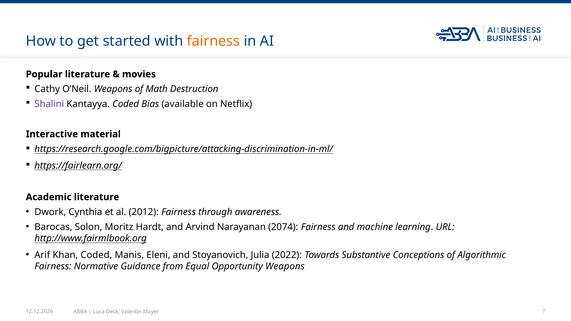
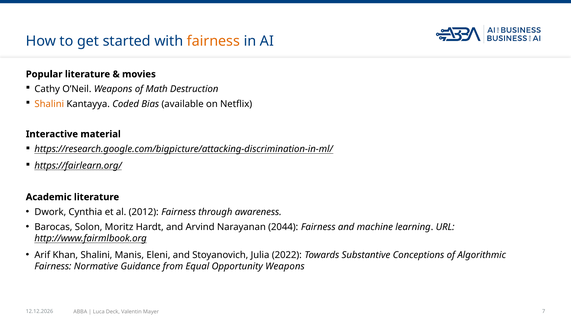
Shalini at (49, 104) colour: purple -> orange
2074: 2074 -> 2044
Khan Coded: Coded -> Shalini
